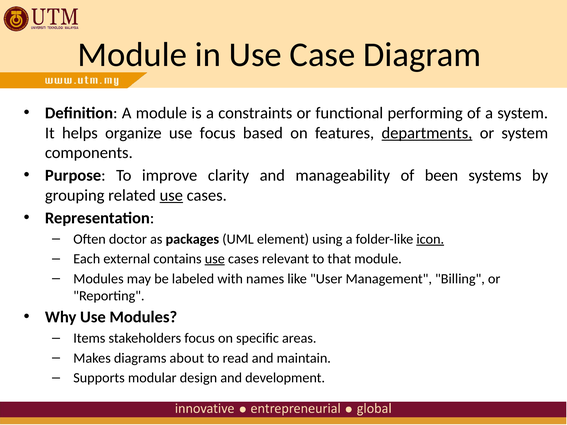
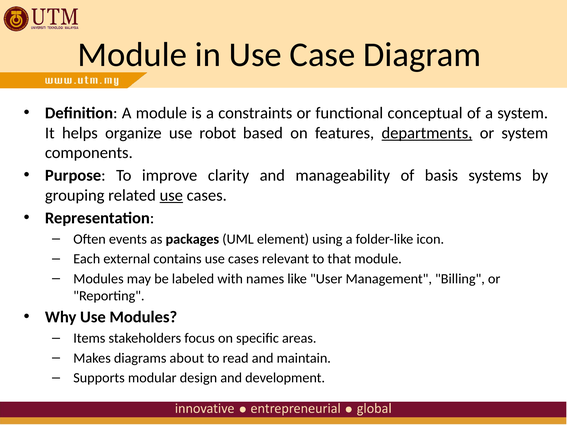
performing: performing -> conceptual
use focus: focus -> robot
been: been -> basis
doctor: doctor -> events
icon underline: present -> none
use at (215, 259) underline: present -> none
